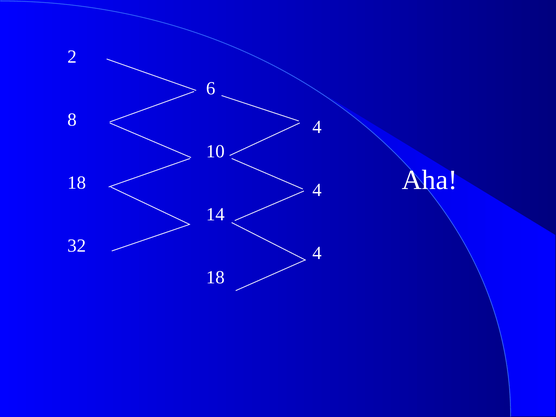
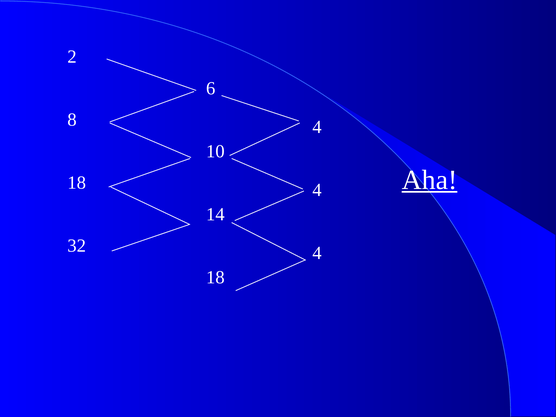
Aha underline: none -> present
